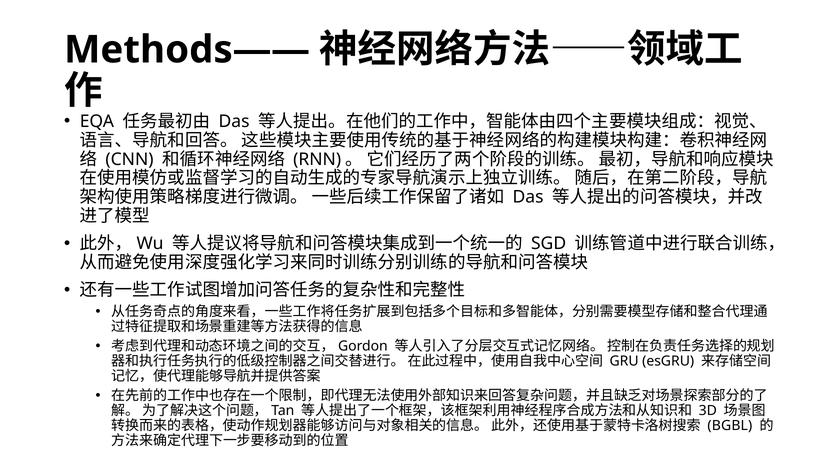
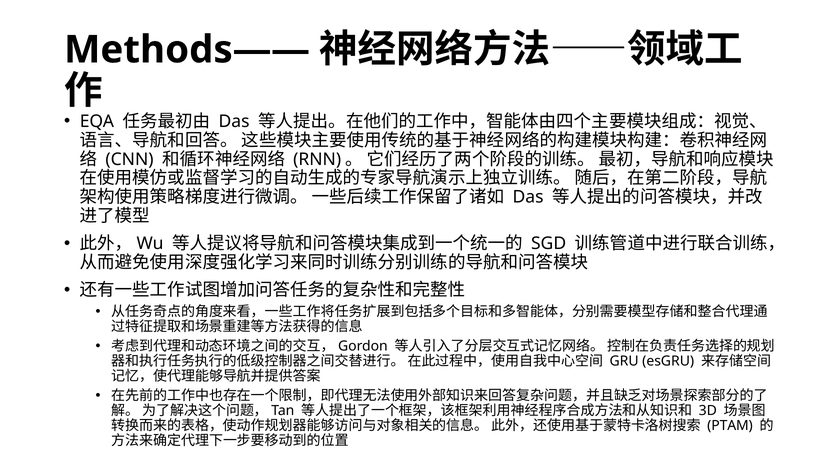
BGBL: BGBL -> PTAM
